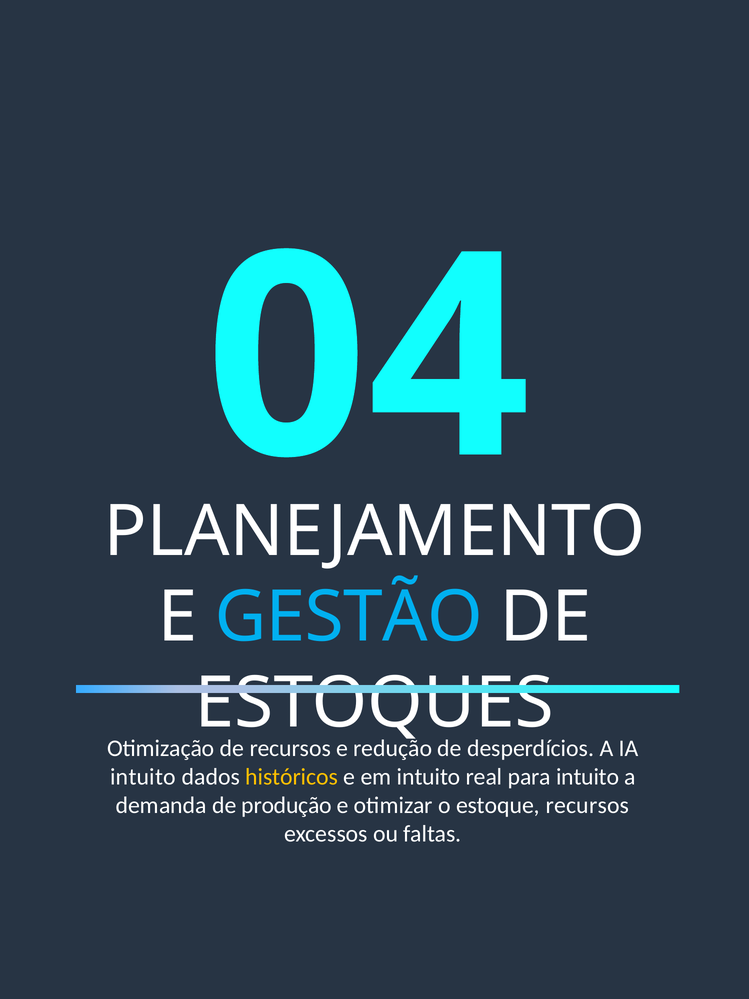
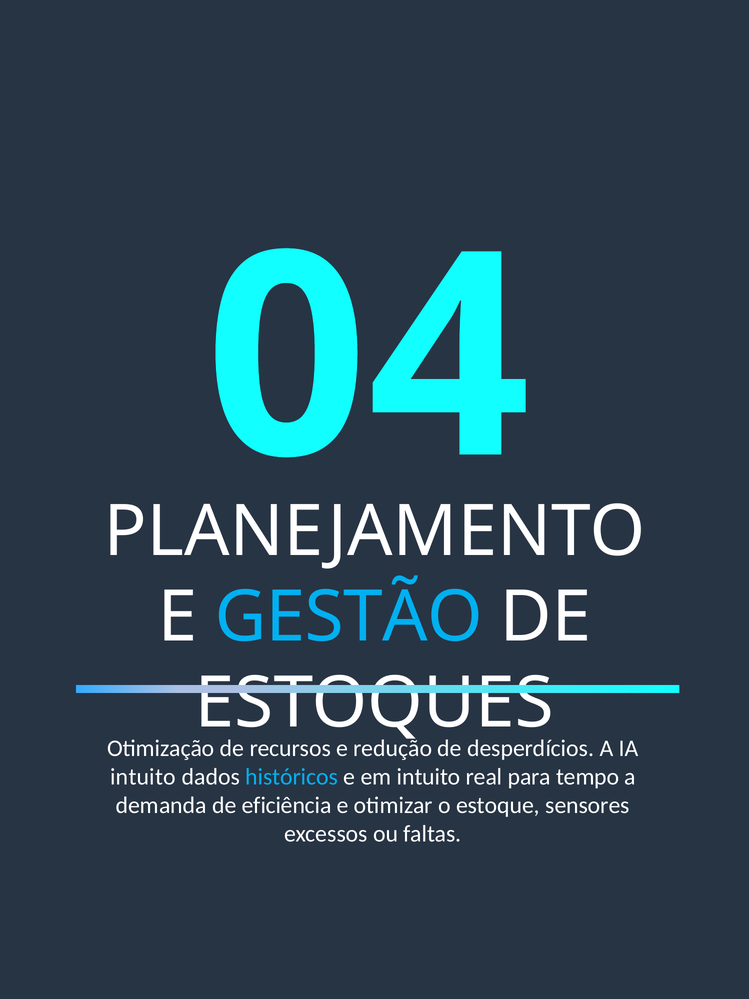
históricos colour: yellow -> light blue
para intuito: intuito -> tempo
produção: produção -> eficiência
estoque recursos: recursos -> sensores
